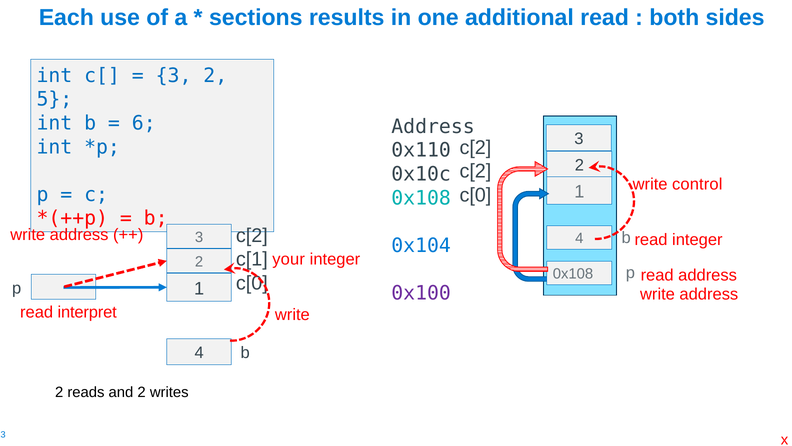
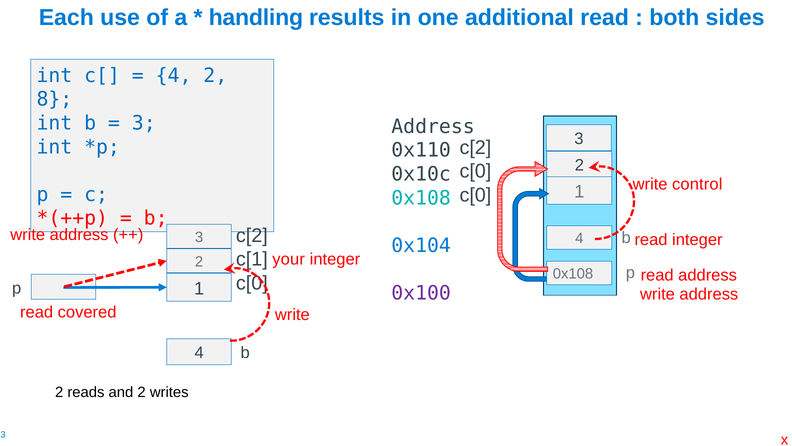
sections: sections -> handling
3 at (174, 76): 3 -> 4
5: 5 -> 8
6 at (144, 123): 6 -> 3
c[2 at (475, 171): c[2 -> c[0
interpret: interpret -> covered
